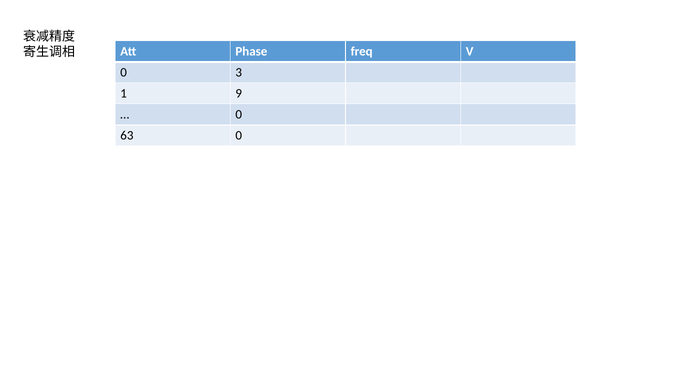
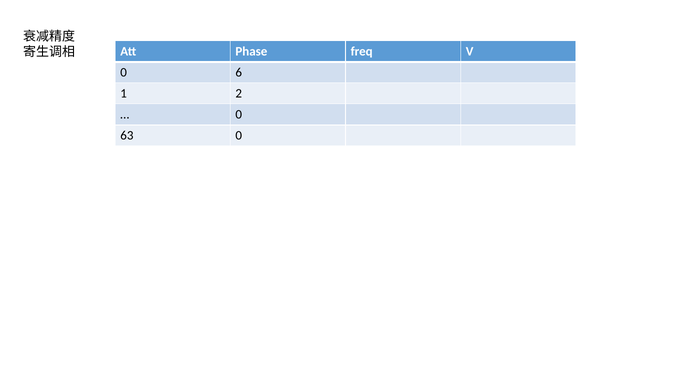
3: 3 -> 6
9: 9 -> 2
